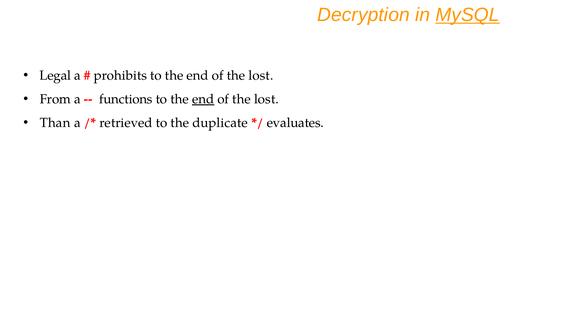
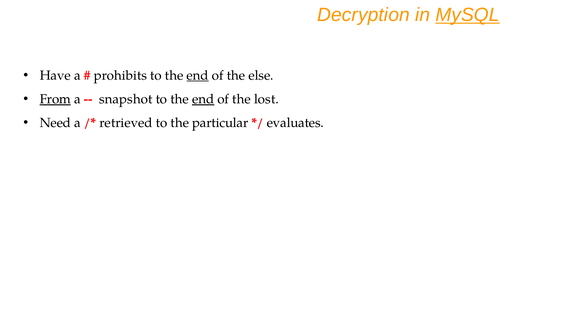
Legal: Legal -> Have
end at (198, 75) underline: none -> present
lost at (261, 75): lost -> else
From underline: none -> present
functions: functions -> snapshot
Than: Than -> Need
duplicate: duplicate -> particular
